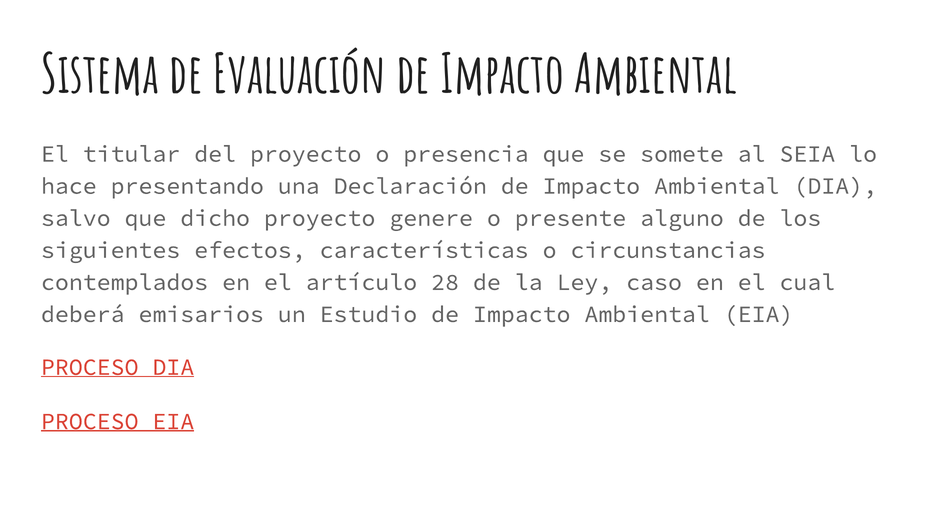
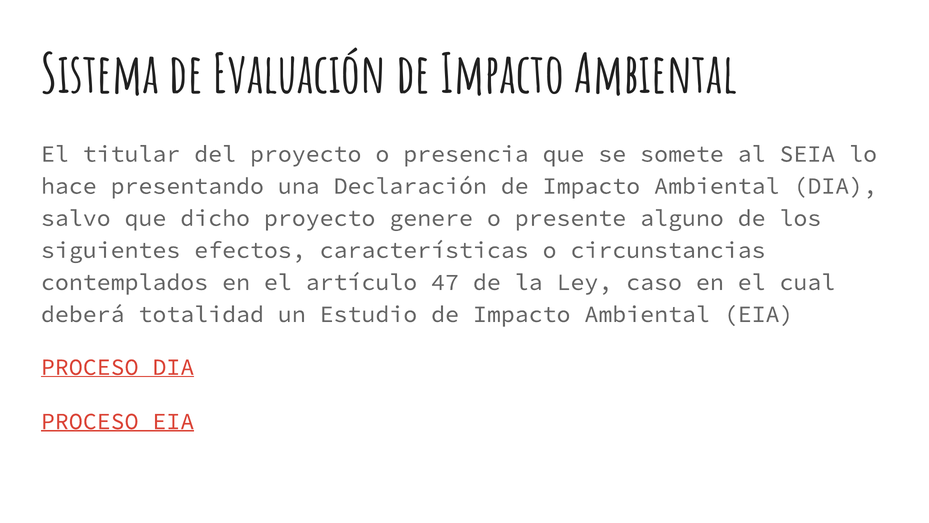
28: 28 -> 47
emisarios: emisarios -> totalidad
